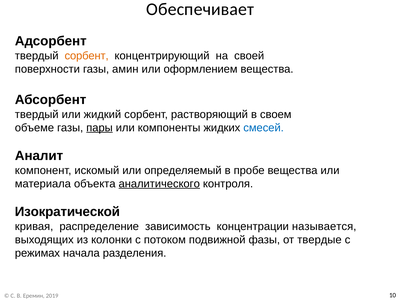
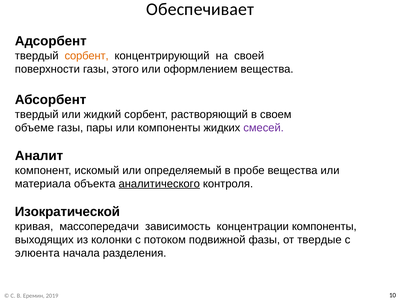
амин: амин -> этого
пары underline: present -> none
смесей colour: blue -> purple
распределение: распределение -> массопередачи
концентрации называется: называется -> компоненты
режимах: режимах -> элюента
